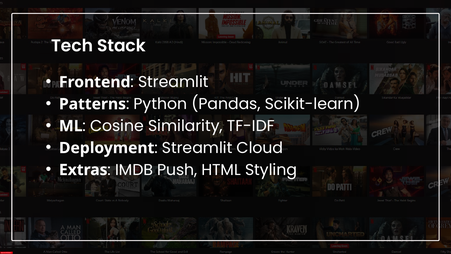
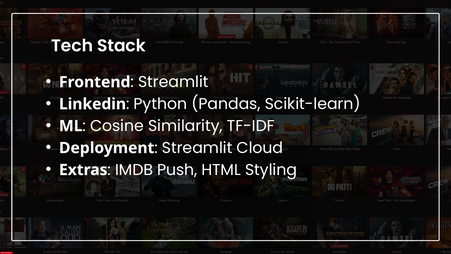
Patterns: Patterns -> Linkedin
